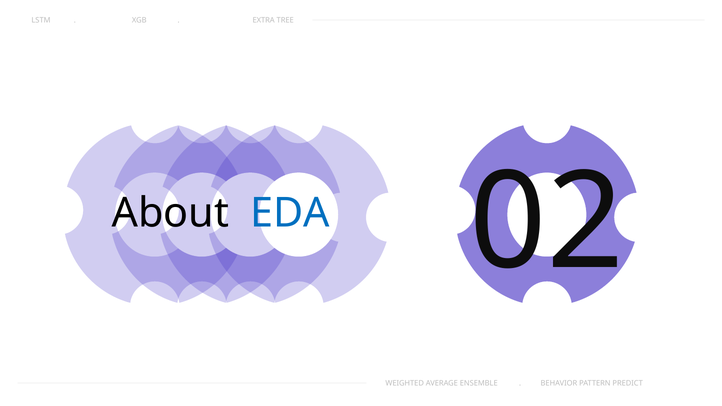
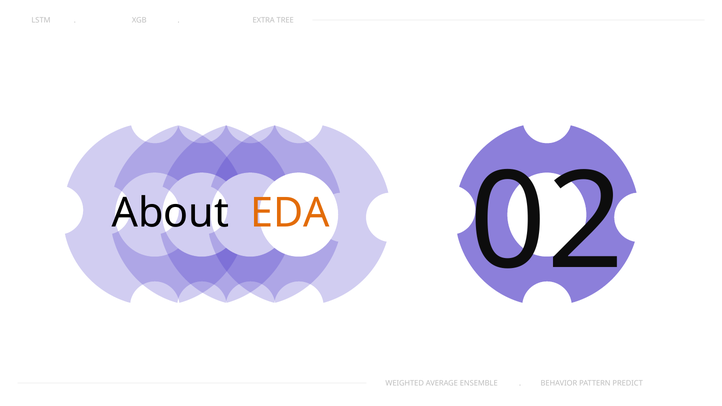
EDA colour: blue -> orange
